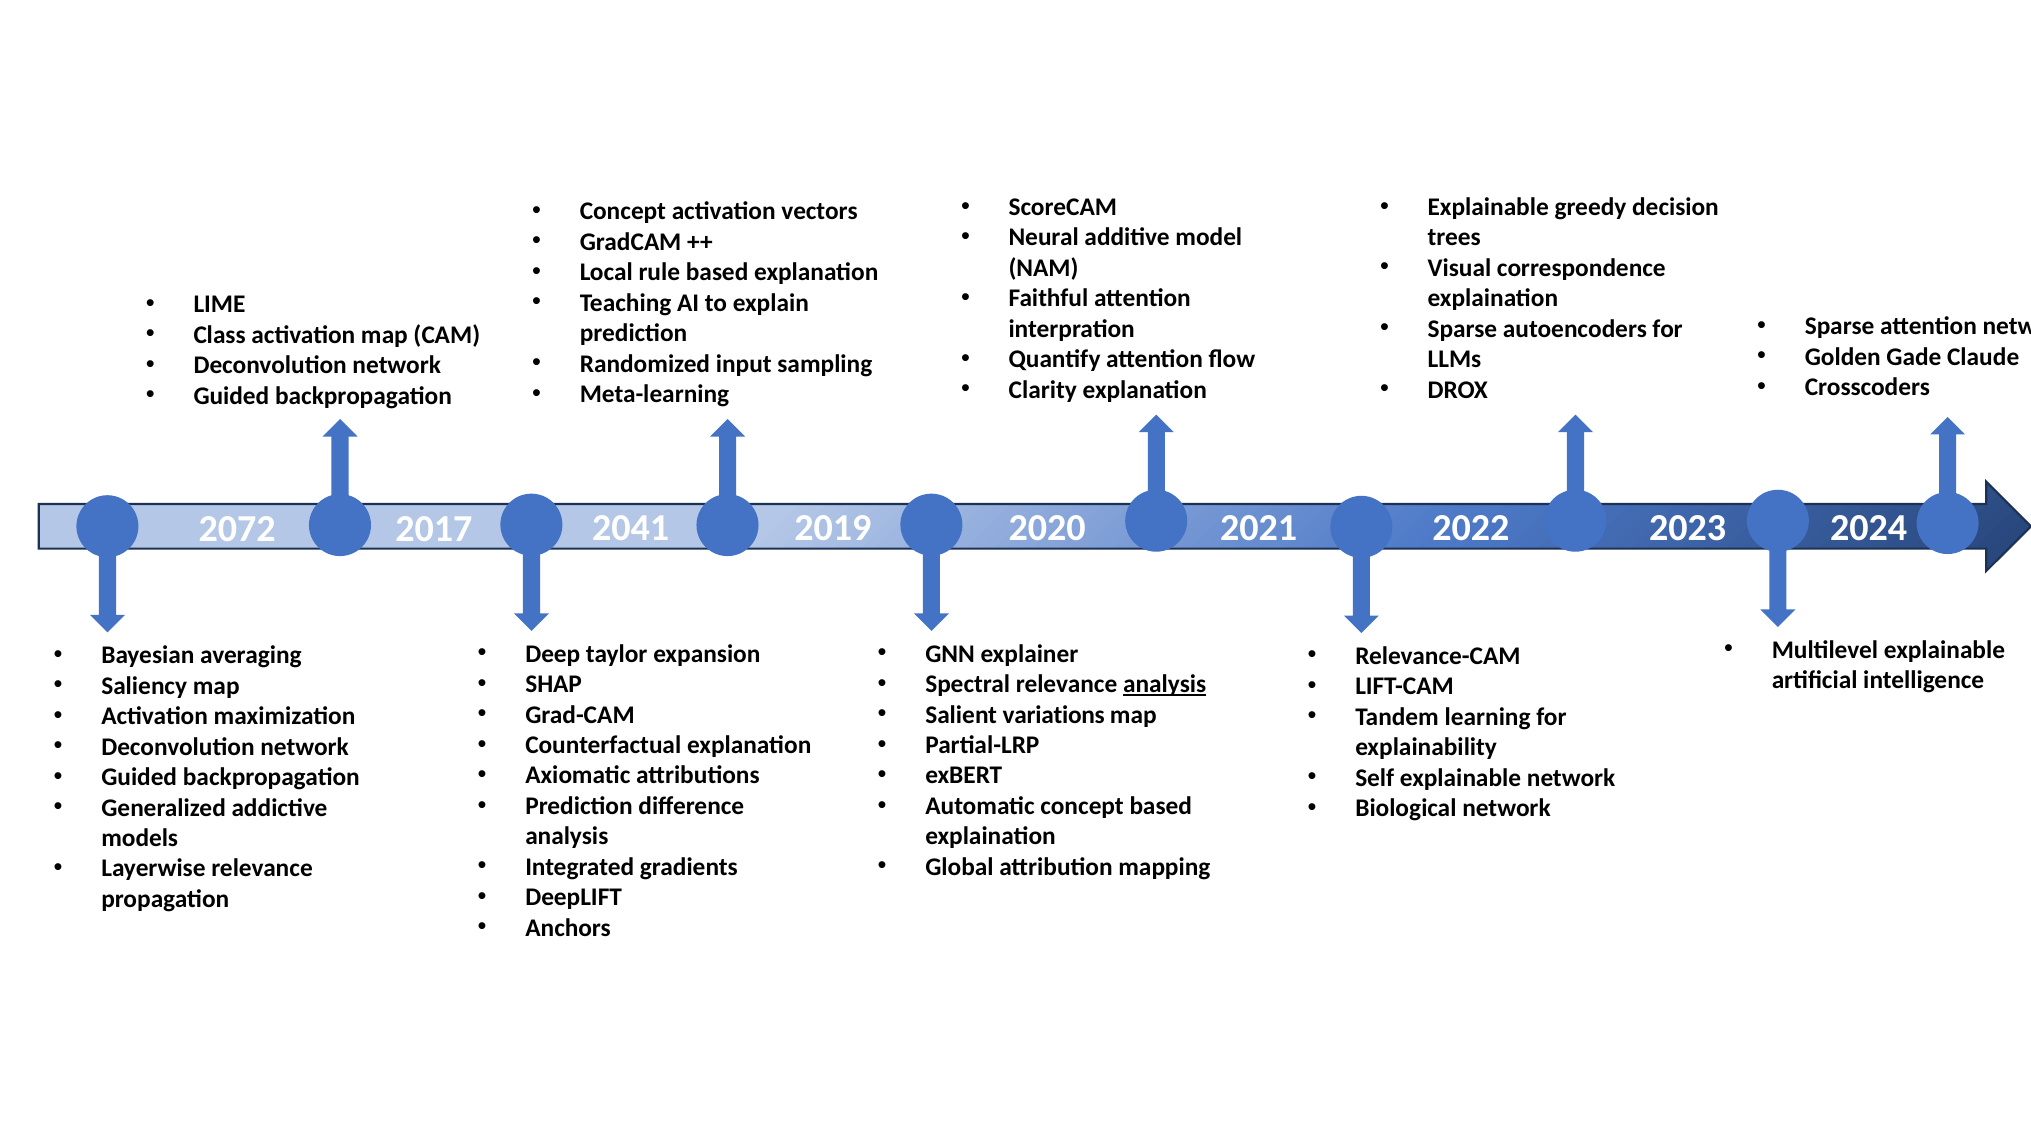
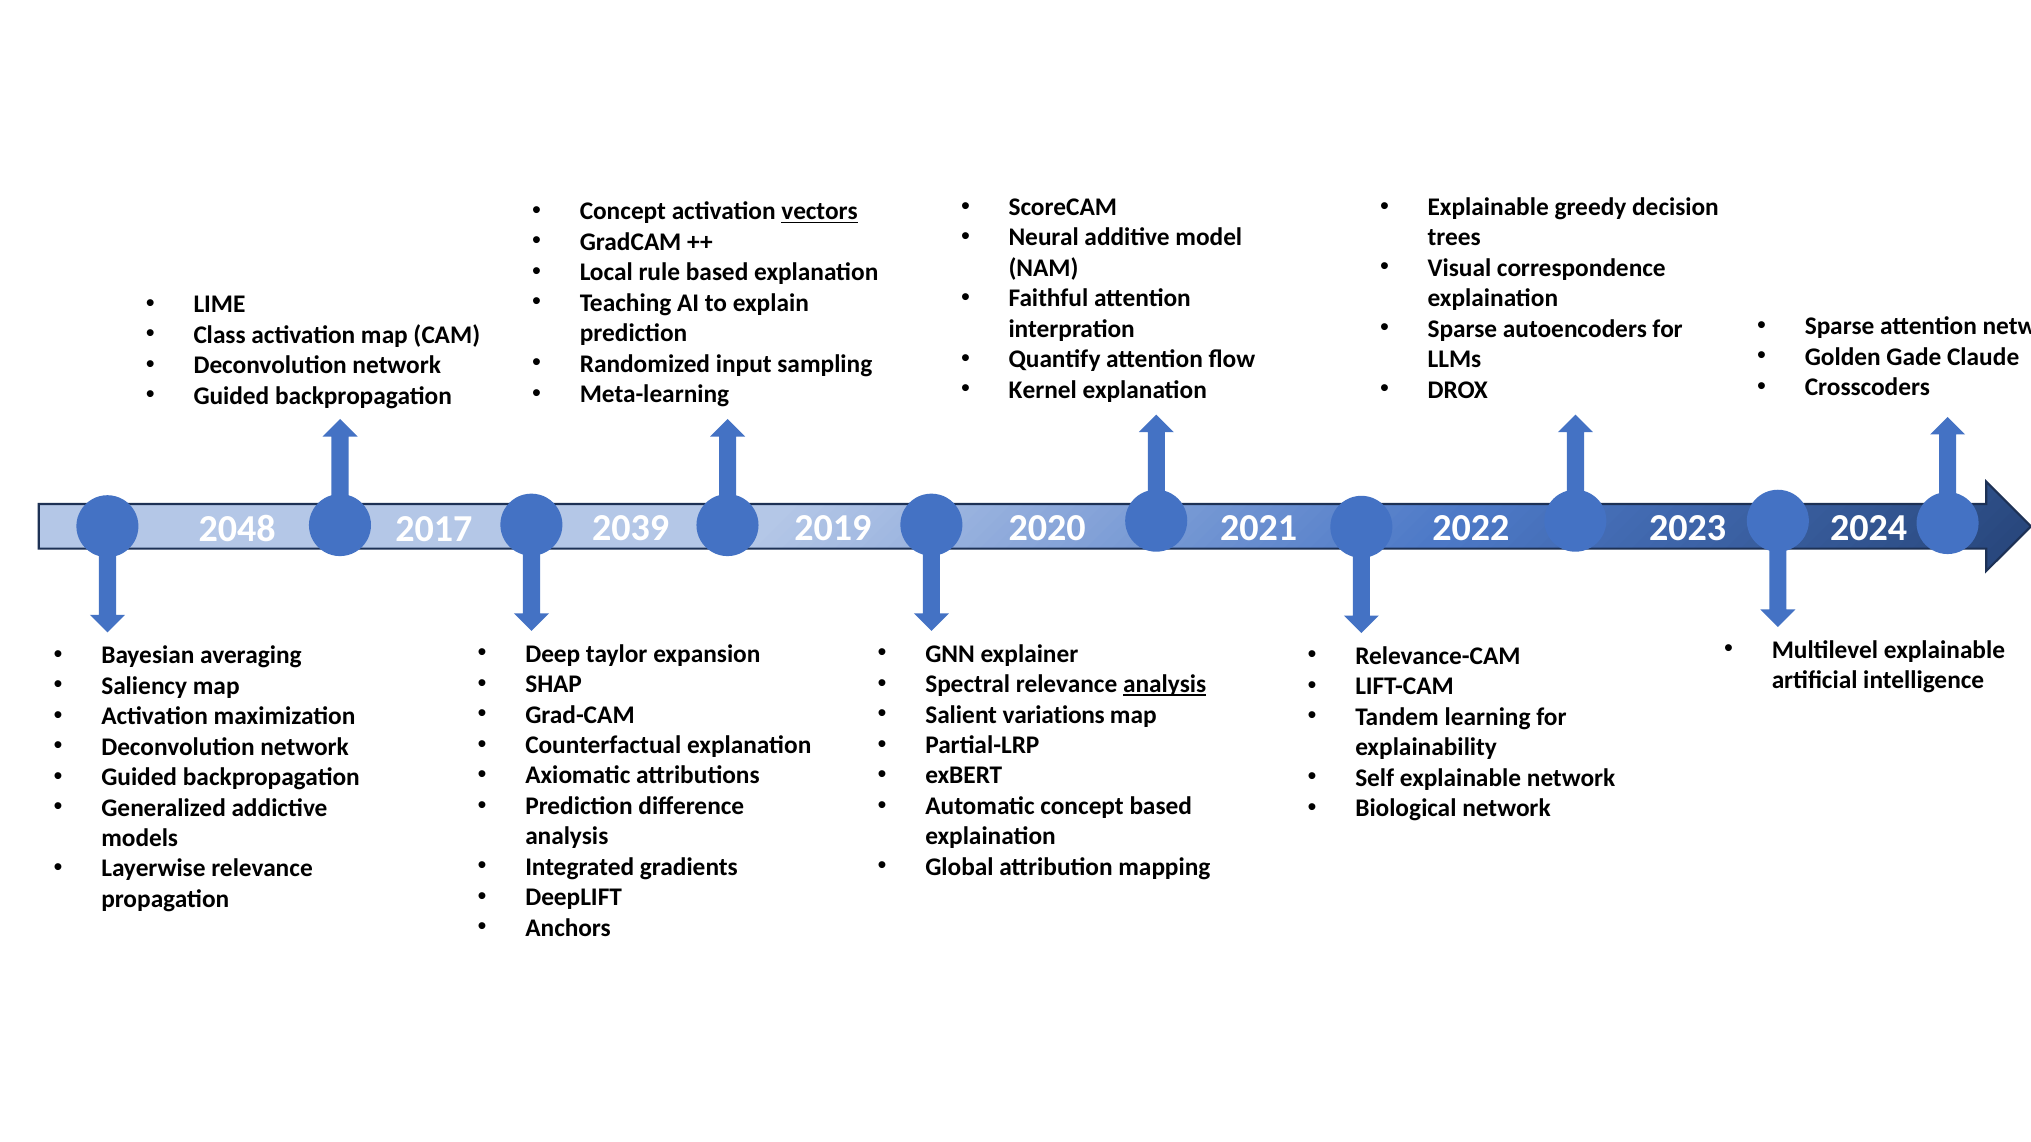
vectors underline: none -> present
Clarity: Clarity -> Kernel
2072: 2072 -> 2048
2041: 2041 -> 2039
